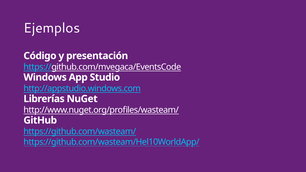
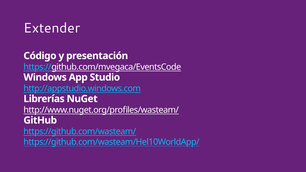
Ejemplos: Ejemplos -> Extender
